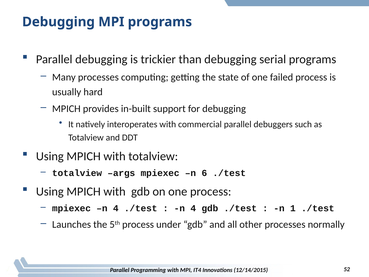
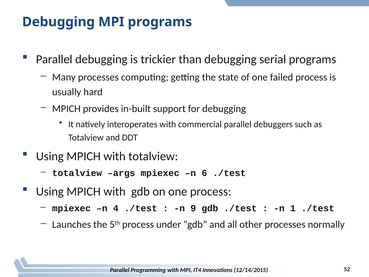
4 at (193, 208): 4 -> 9
